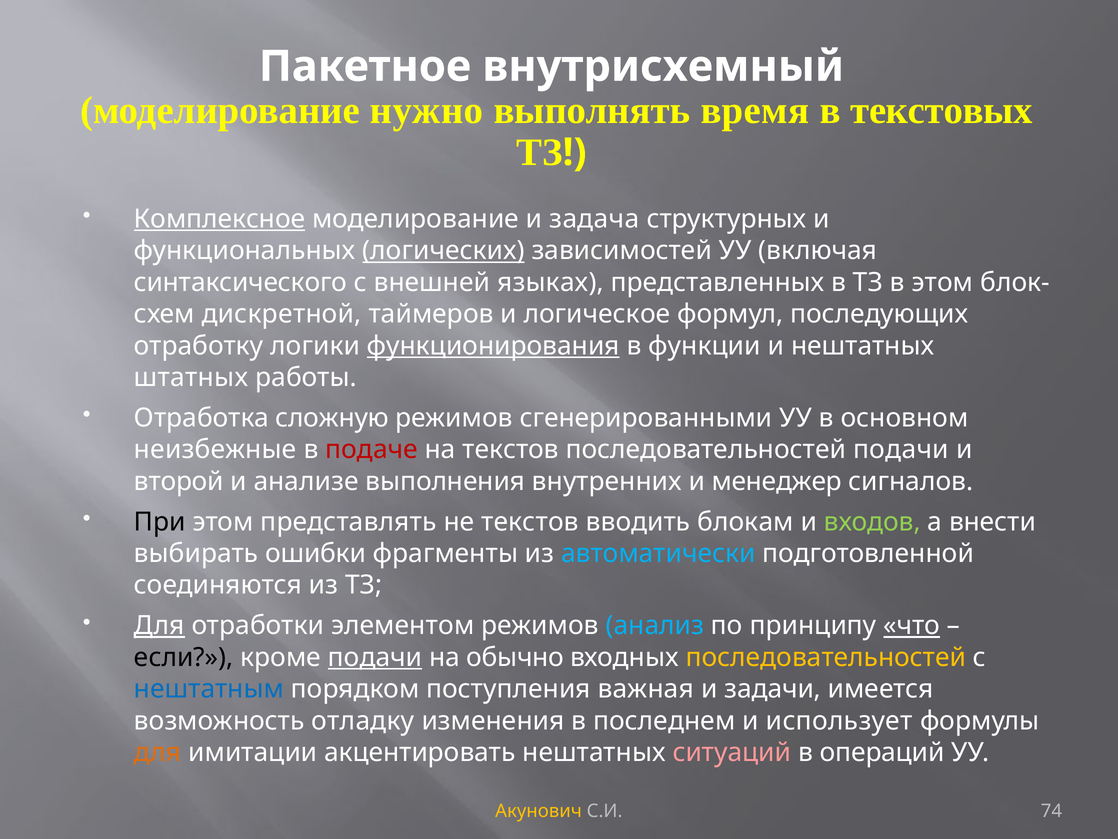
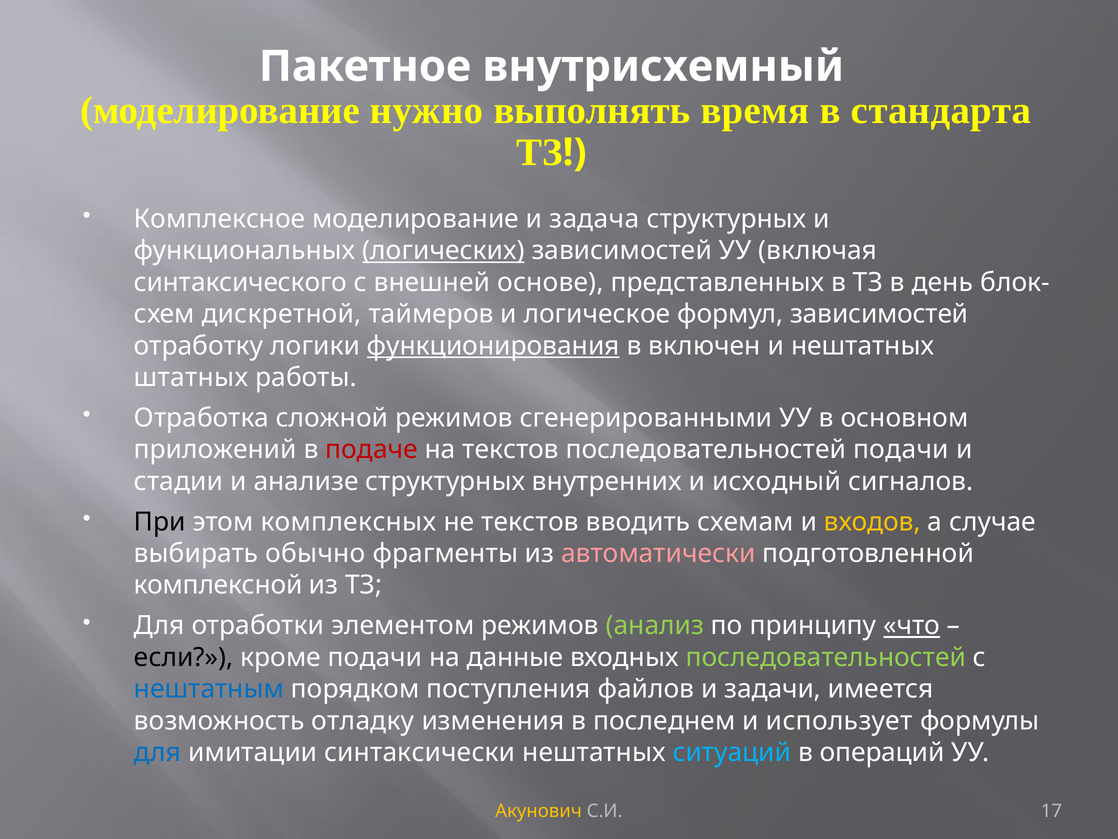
текстовых: текстовых -> стандарта
Комплексное underline: present -> none
языках: языках -> основе
в этом: этом -> день
формул последующих: последующих -> зависимостей
функции: функции -> включен
сложную: сложную -> сложной
неизбежные: неизбежные -> приложений
второй: второй -> стадии
анализе выполнения: выполнения -> структурных
менеджер: менеджер -> исходный
представлять: представлять -> комплексных
блокам: блокам -> схемам
входов colour: light green -> yellow
внести: внести -> случае
ошибки: ошибки -> обычно
автоматически colour: light blue -> pink
соединяются: соединяются -> комплексной
Для at (159, 625) underline: present -> none
анализ colour: light blue -> light green
подачи at (375, 657) underline: present -> none
обычно: обычно -> данные
последовательностей at (826, 657) colour: yellow -> light green
важная: важная -> файлов
для at (158, 752) colour: orange -> blue
акцентировать: акцентировать -> синтаксически
ситуаций colour: pink -> light blue
74: 74 -> 17
